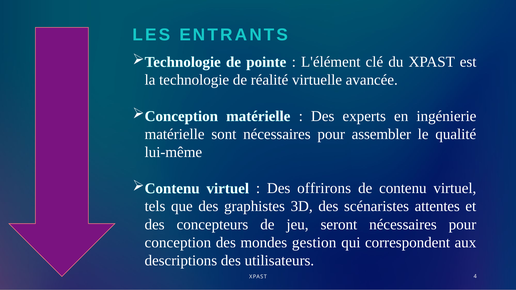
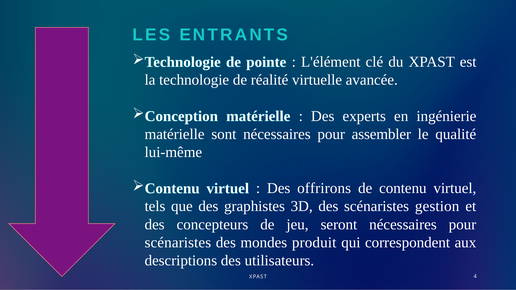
attentes: attentes -> gestion
conception at (178, 243): conception -> scénaristes
gestion: gestion -> produit
